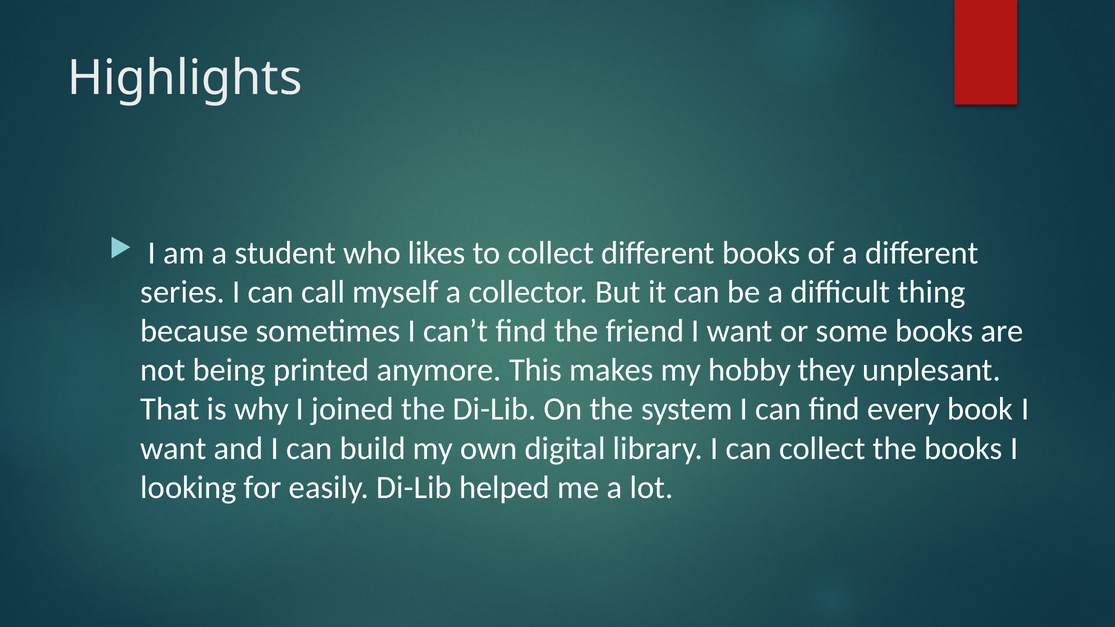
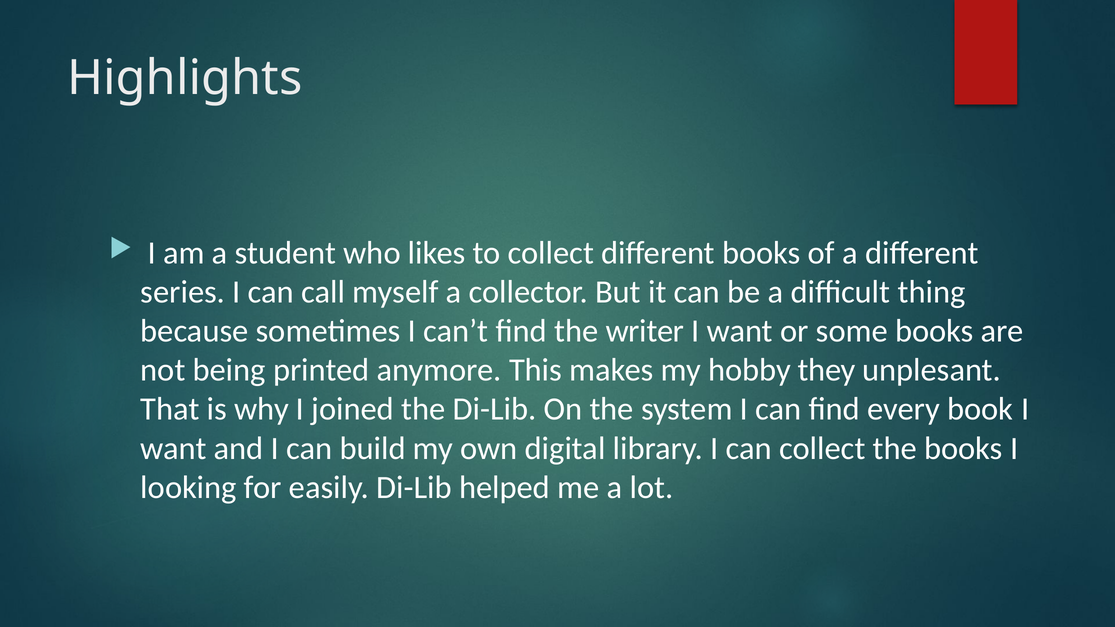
friend: friend -> writer
